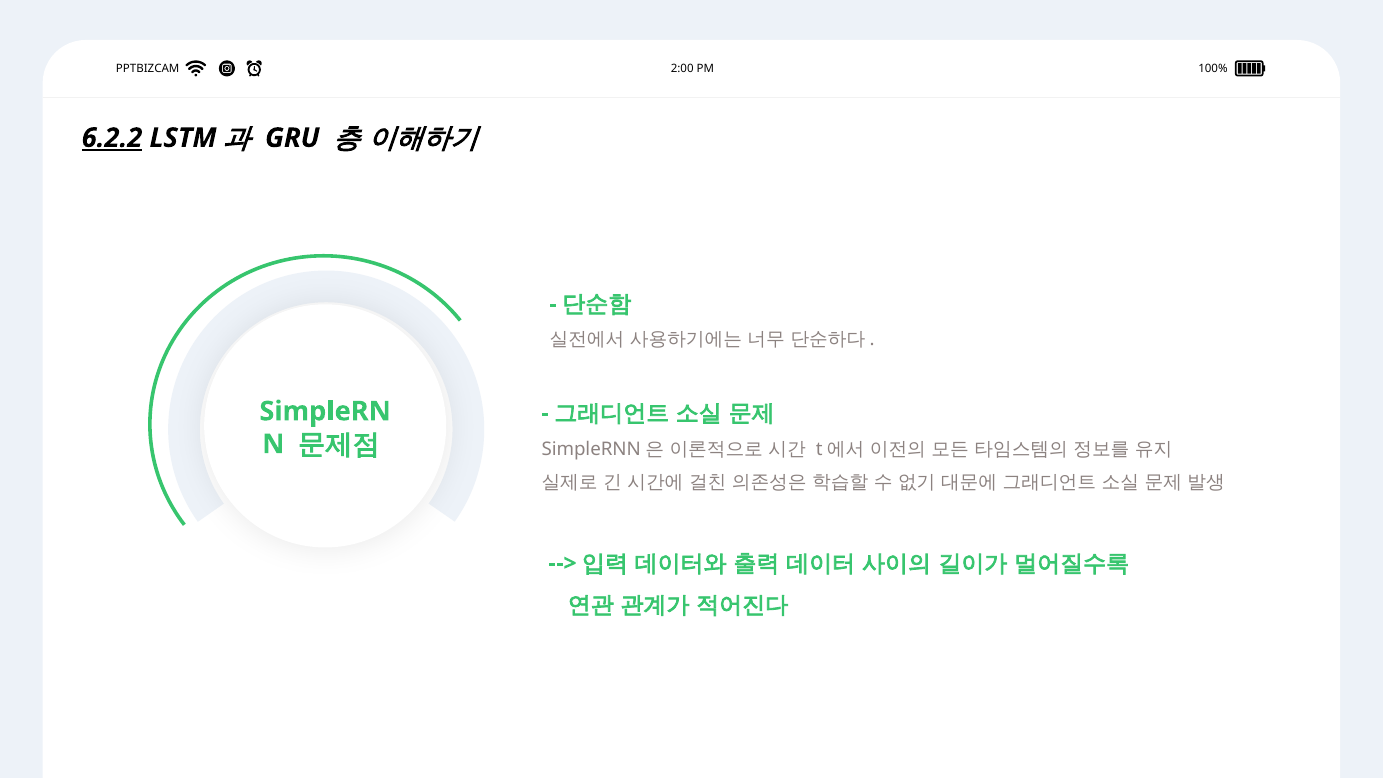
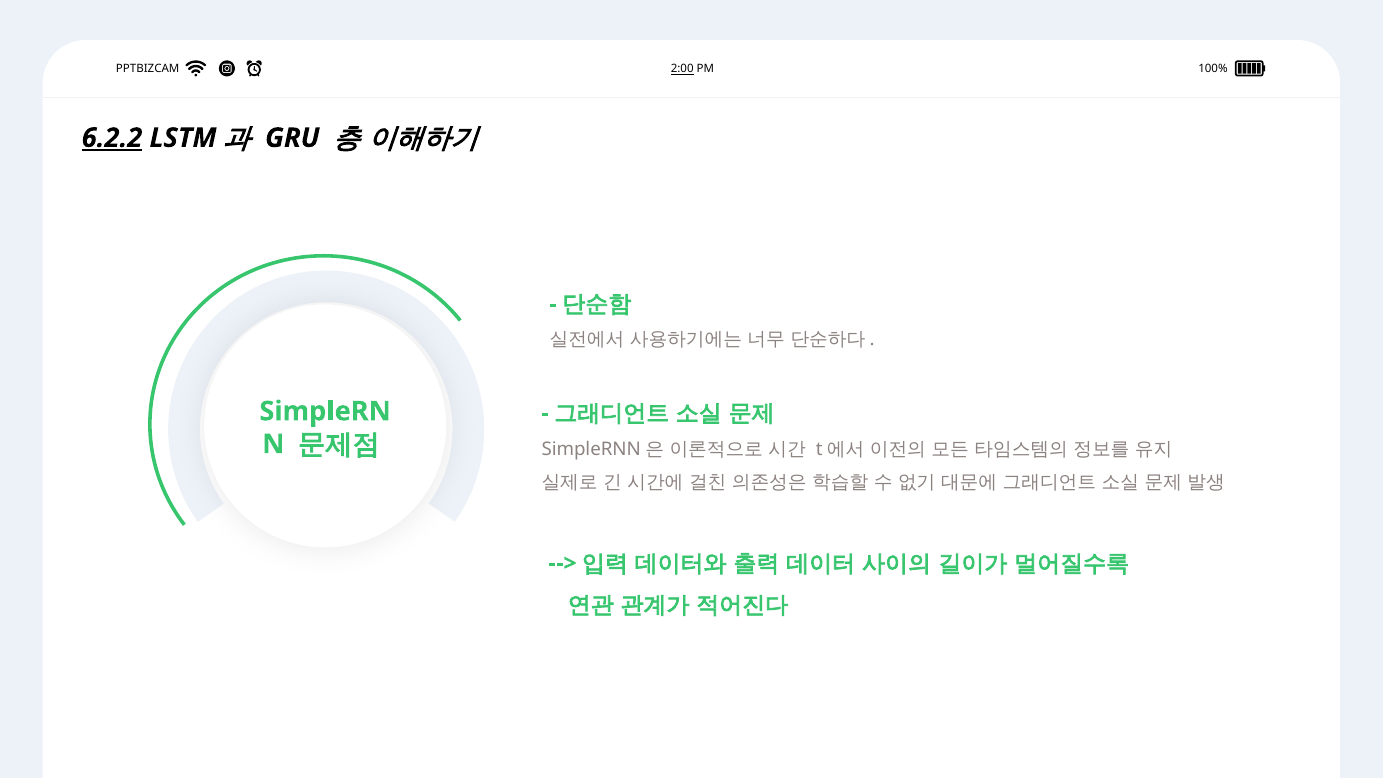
2:00 underline: none -> present
